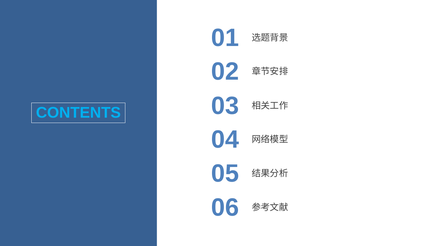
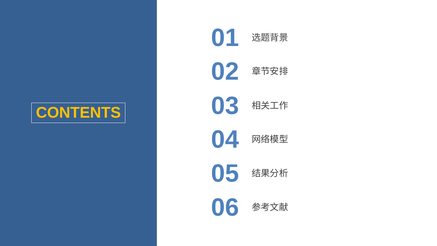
CONTENTS colour: light blue -> yellow
